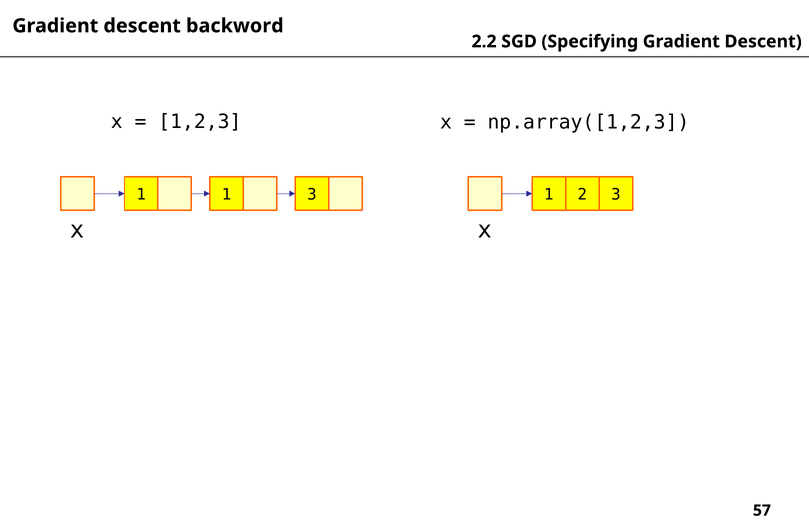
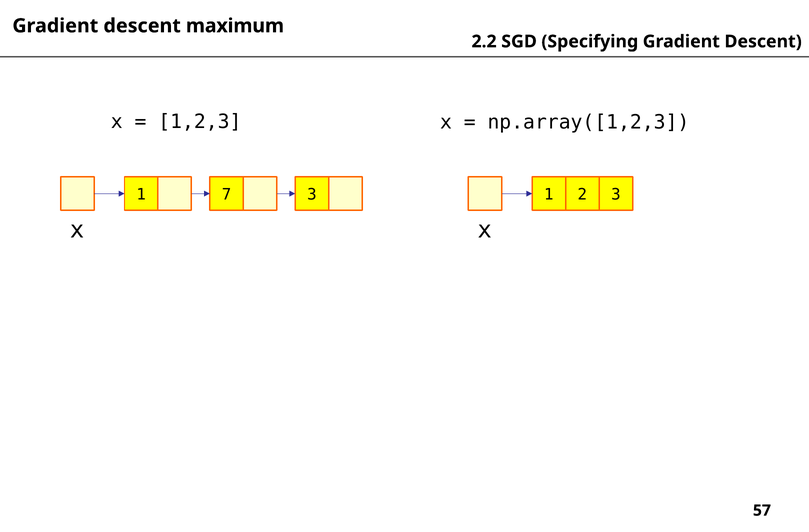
backword: backword -> maximum
1 1: 1 -> 7
